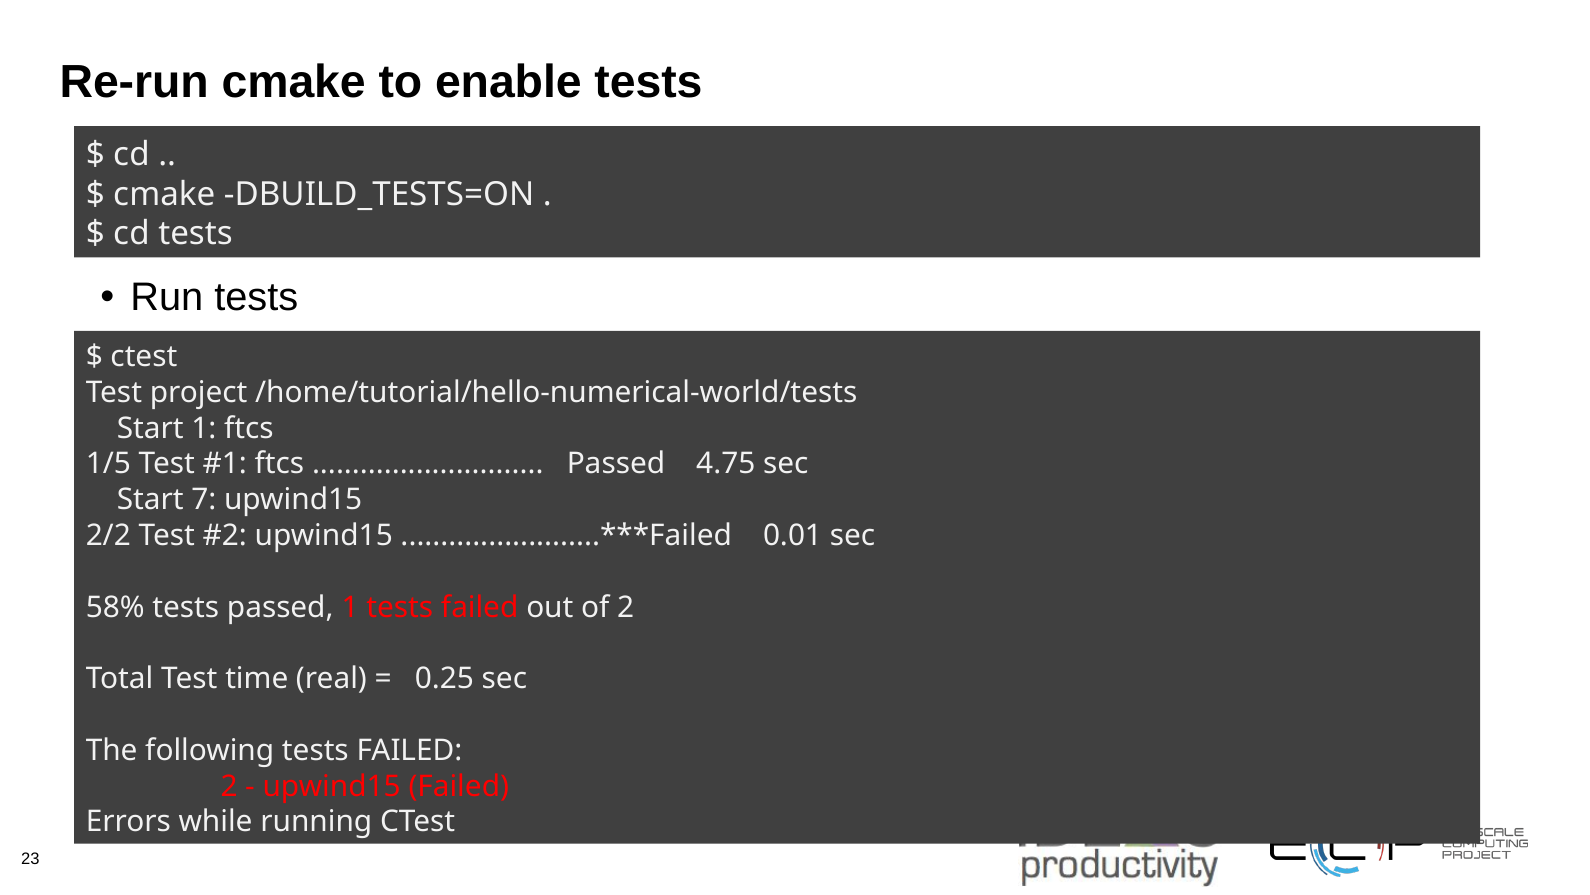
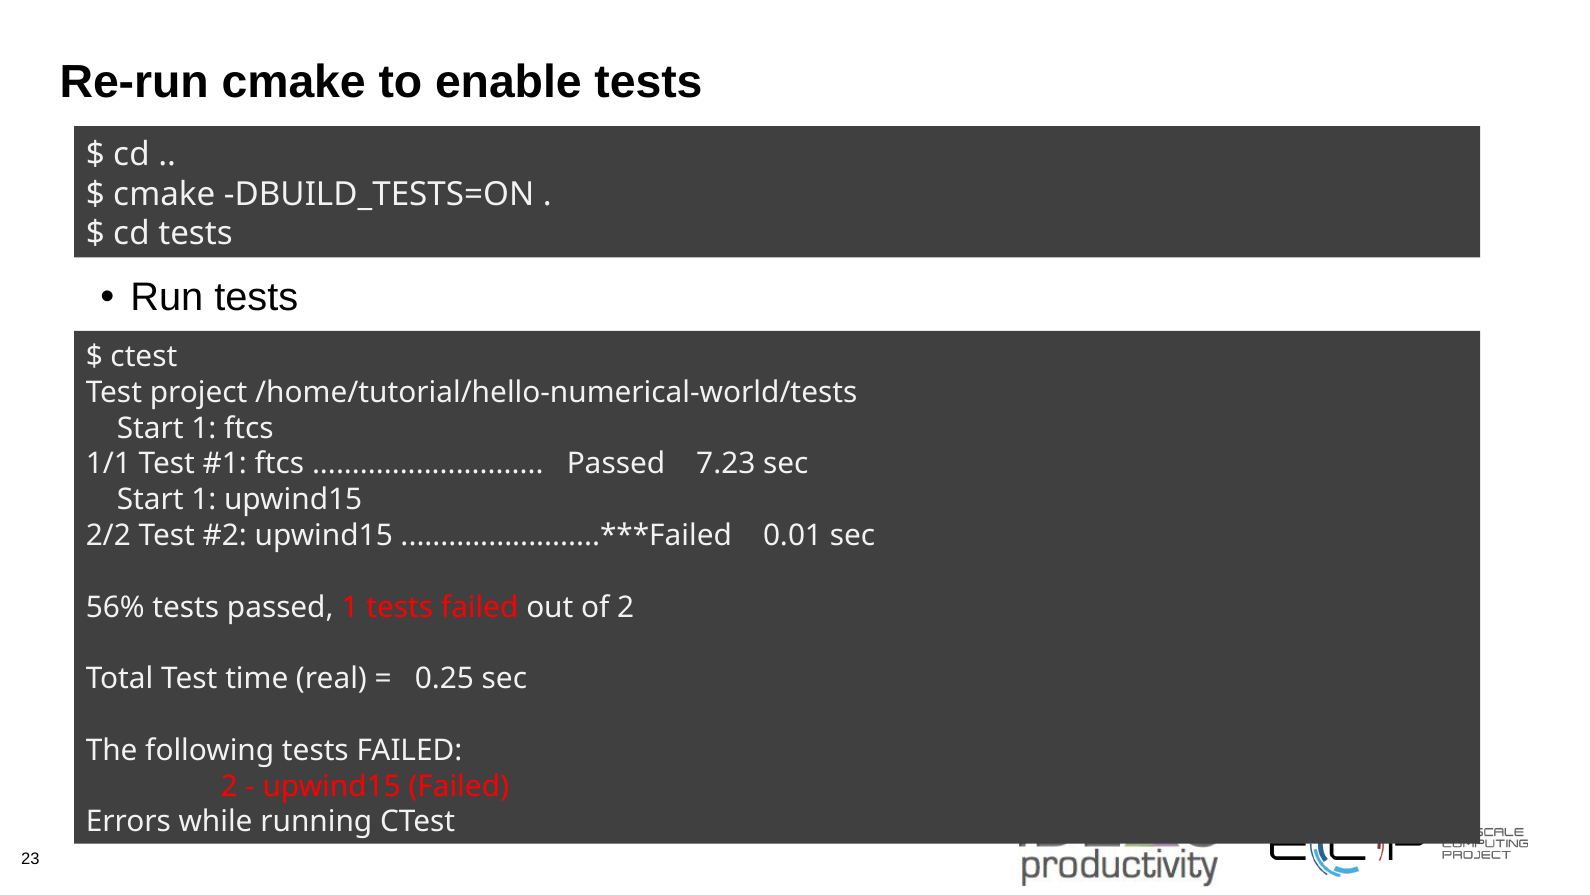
1/5: 1/5 -> 1/1
4.75: 4.75 -> 7.23
7 at (204, 500): 7 -> 1
58%: 58% -> 56%
